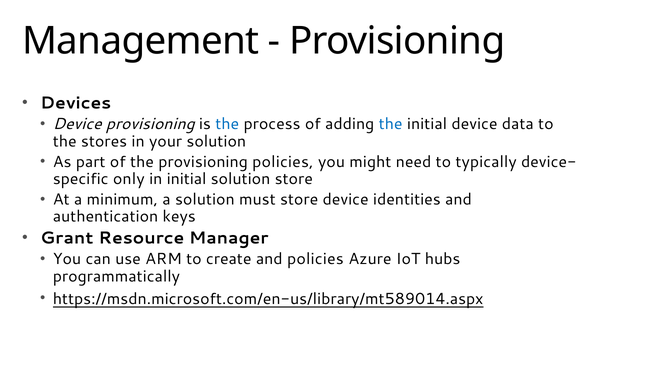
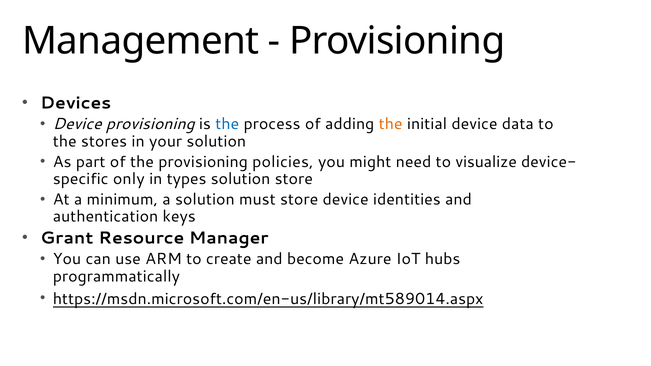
the at (391, 124) colour: blue -> orange
typically: typically -> visualize
in initial: initial -> types
and policies: policies -> become
